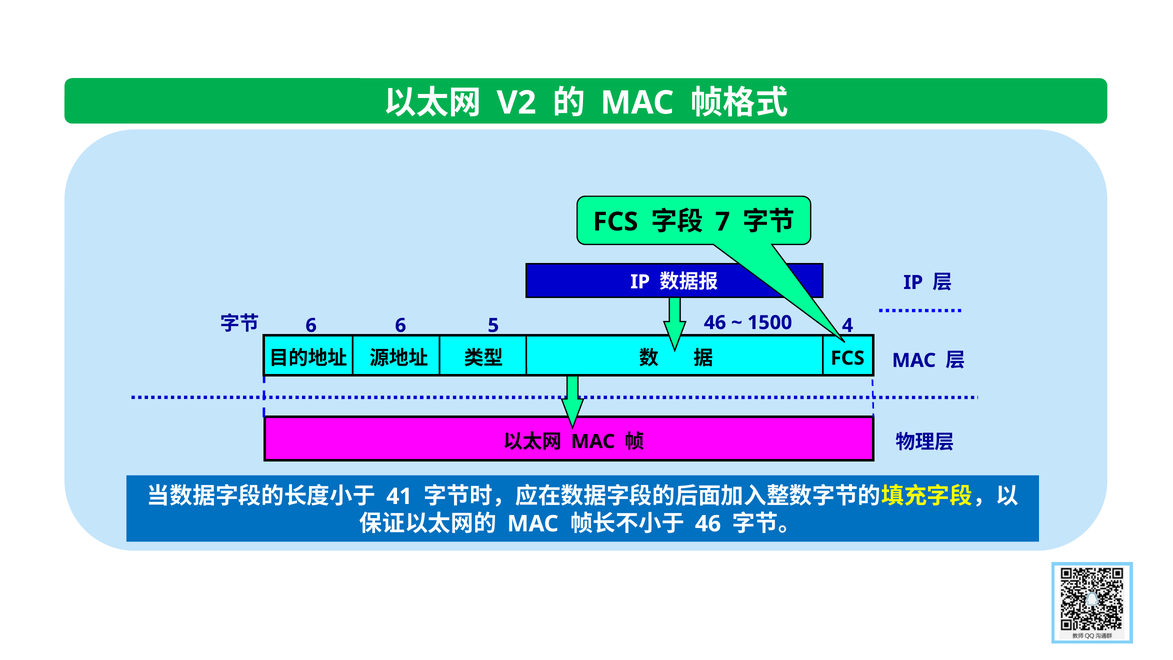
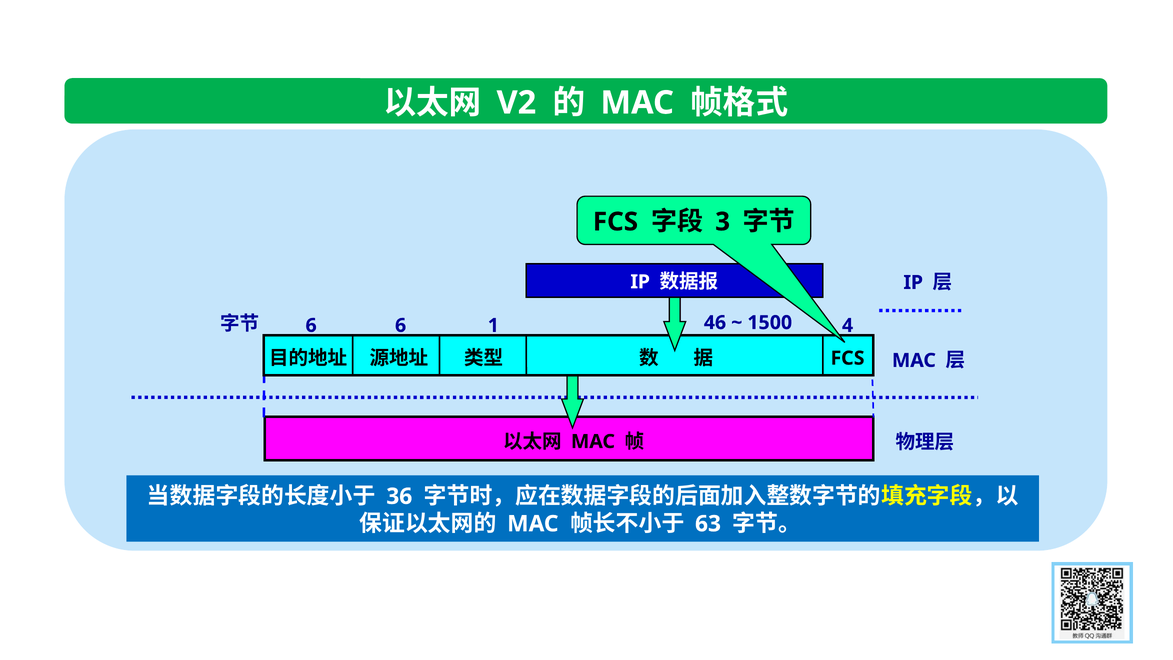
7: 7 -> 3
5: 5 -> 1
41: 41 -> 36
46 at (708, 524): 46 -> 63
